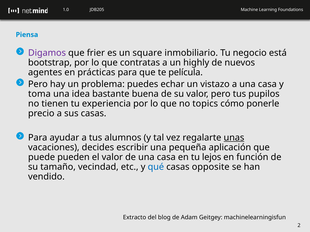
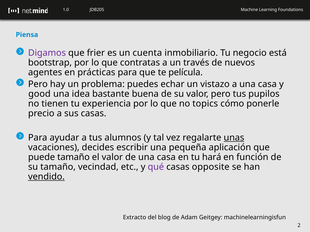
square: square -> cuenta
highly: highly -> través
toma: toma -> good
puede pueden: pueden -> tamaño
lejos: lejos -> hará
qué colour: blue -> purple
vendido underline: none -> present
